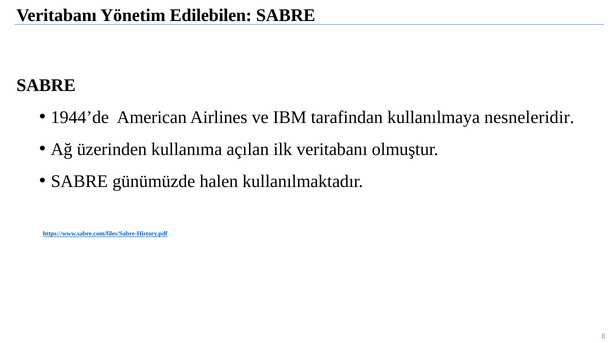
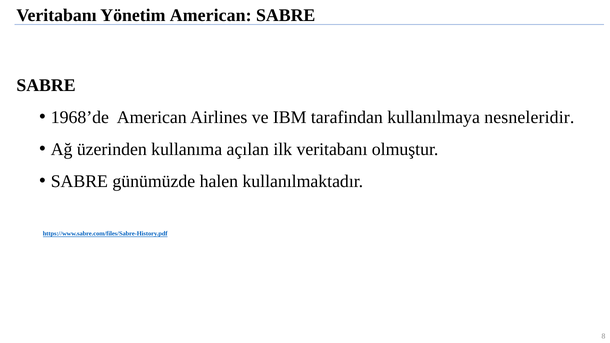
Yönetim Edilebilen: Edilebilen -> American
1944’de: 1944’de -> 1968’de
